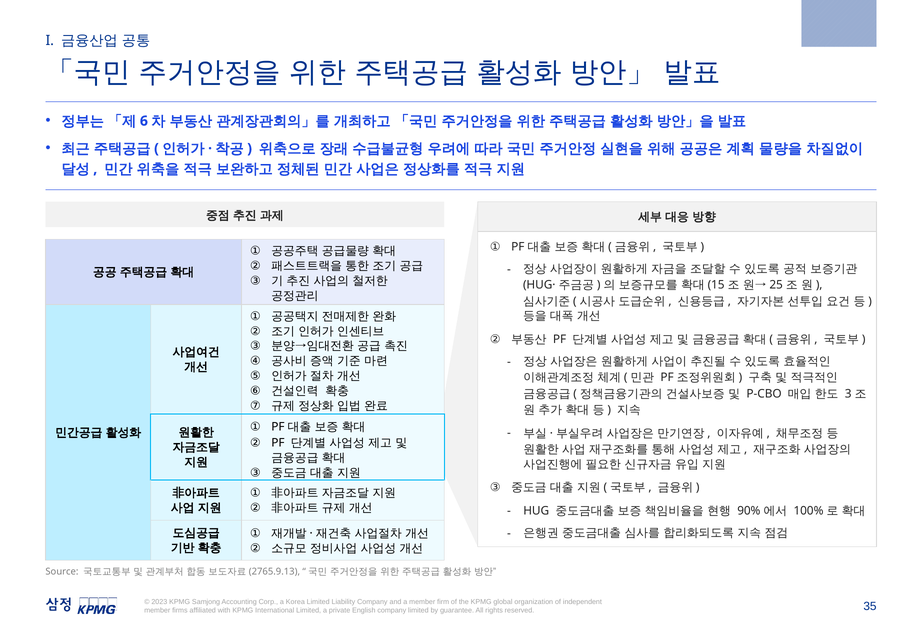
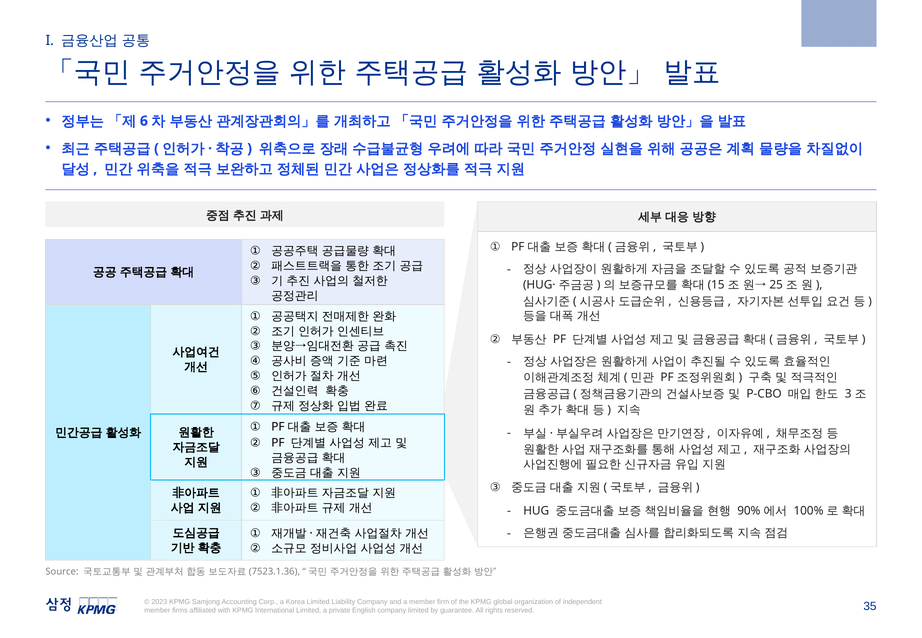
2765.9.13: 2765.9.13 -> 7523.1.36
